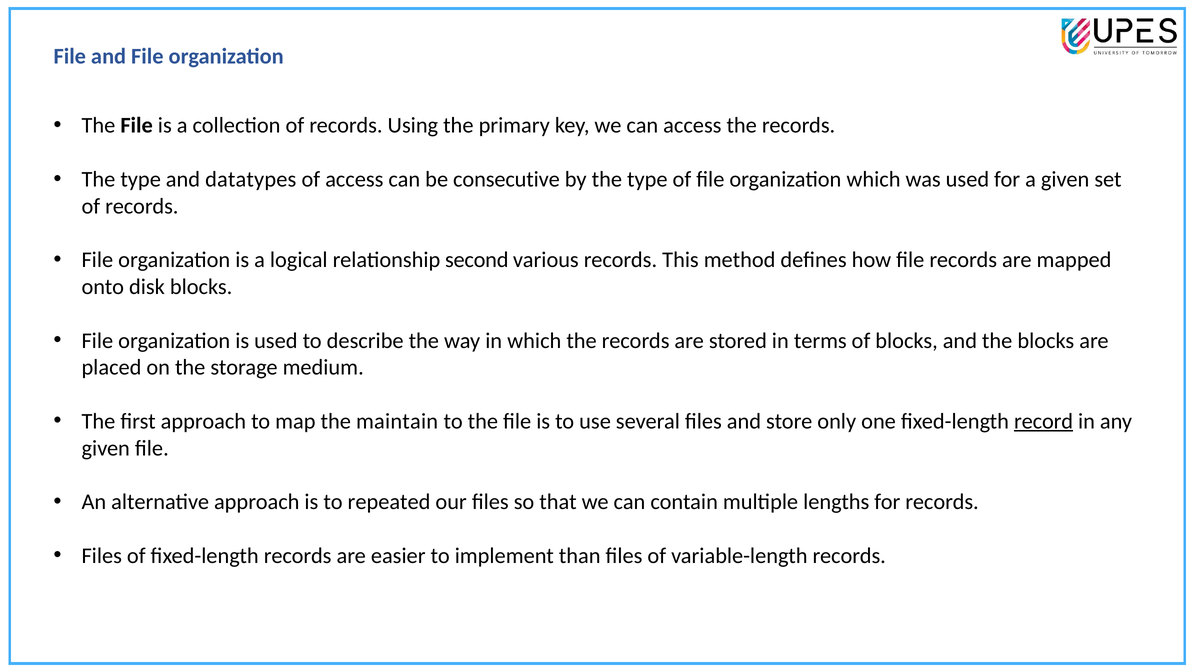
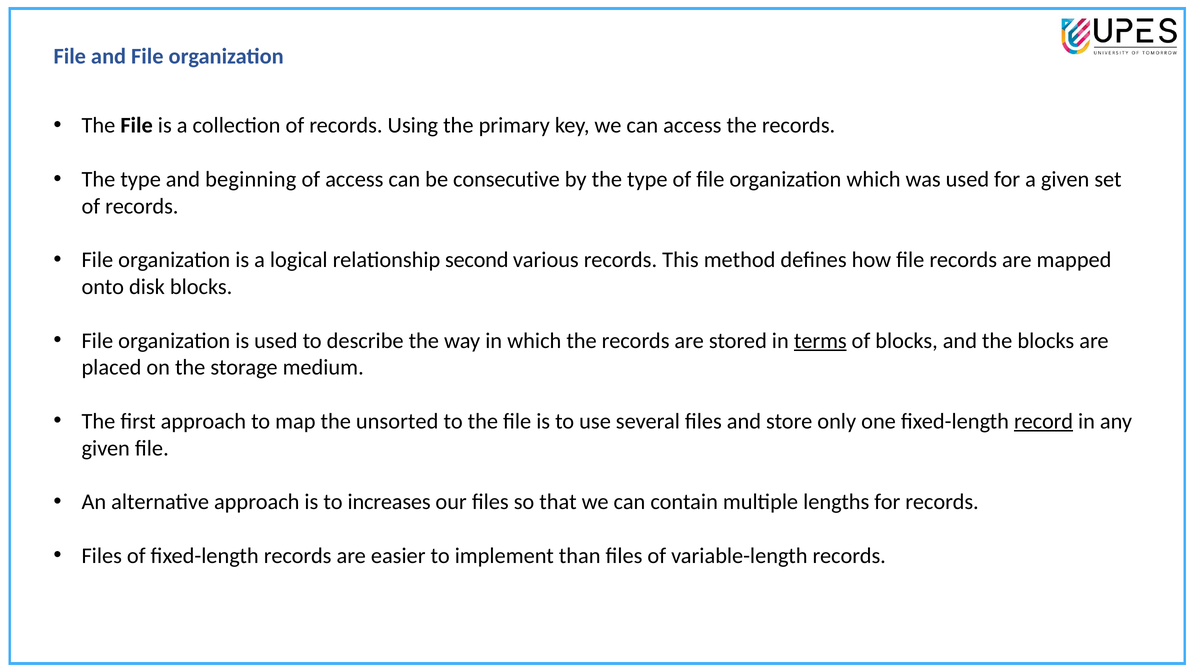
datatypes: datatypes -> beginning
terms underline: none -> present
maintain: maintain -> unsorted
repeated: repeated -> increases
